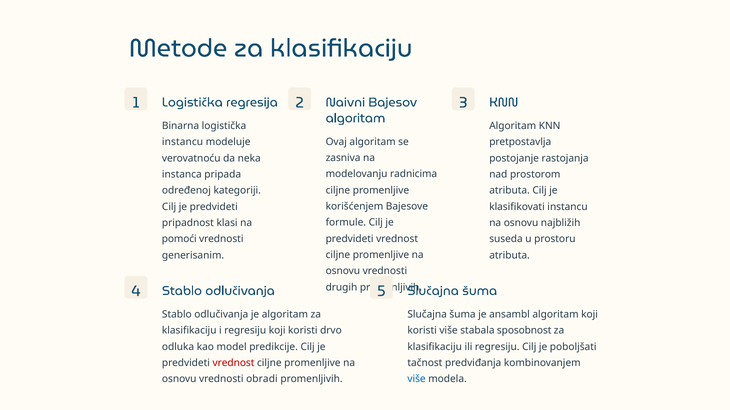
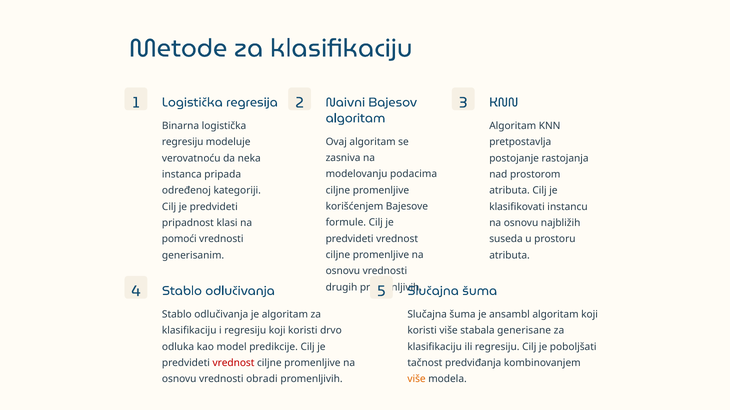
instancu at (183, 142): instancu -> regresiju
radnicima: radnicima -> podacima
sposobnost: sposobnost -> generisane
više at (417, 380) colour: blue -> orange
